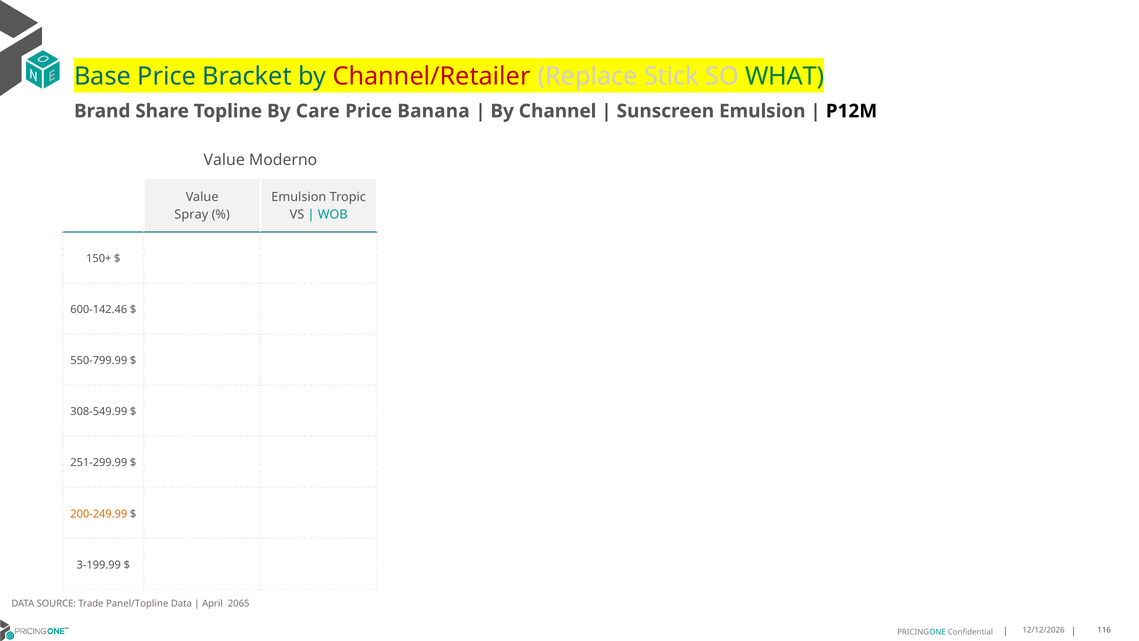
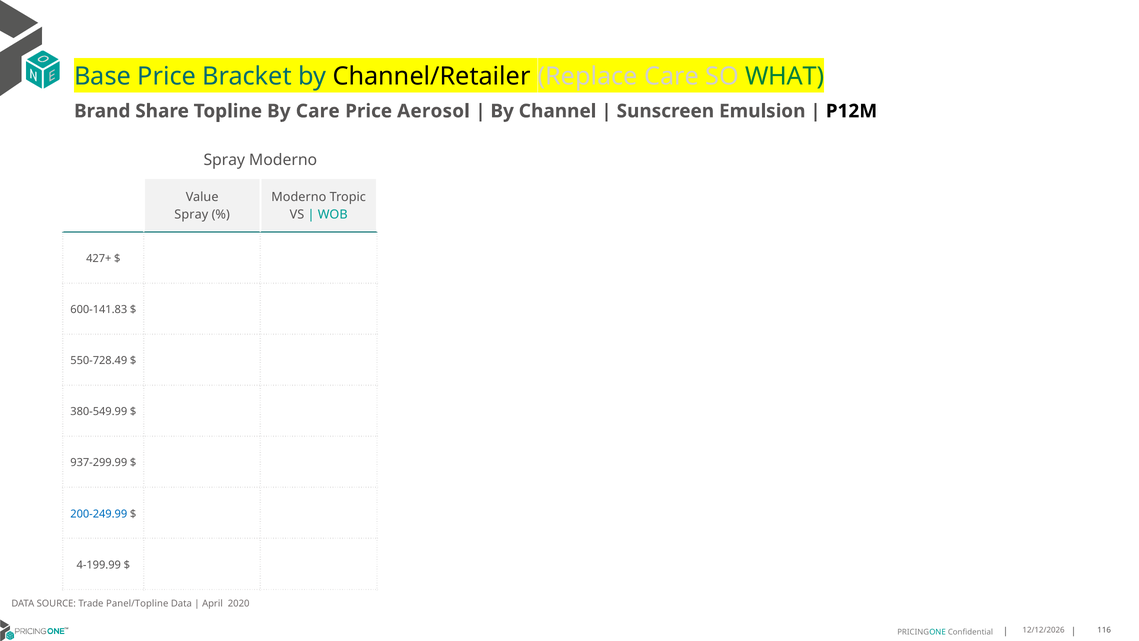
Channel/Retailer colour: red -> black
Replace Stick: Stick -> Care
Banana: Banana -> Aerosol
Value at (224, 160): Value -> Spray
Emulsion at (299, 197): Emulsion -> Moderno
150+: 150+ -> 427+
600-142.46: 600-142.46 -> 600-141.83
550-799.99: 550-799.99 -> 550-728.49
308-549.99: 308-549.99 -> 380-549.99
251-299.99: 251-299.99 -> 937-299.99
200-249.99 colour: orange -> blue
3-199.99: 3-199.99 -> 4-199.99
2065: 2065 -> 2020
